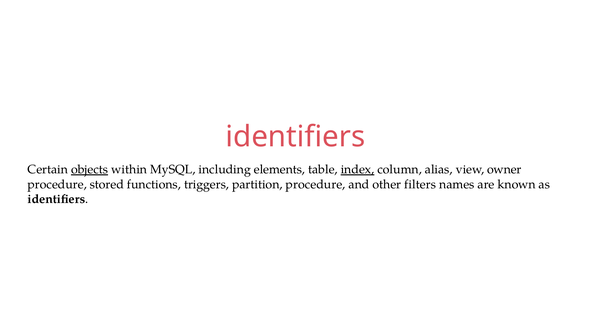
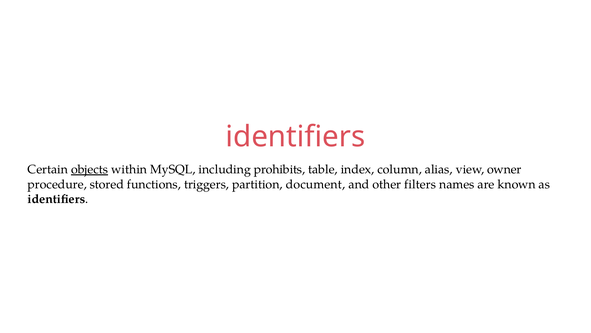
elements: elements -> prohibits
index underline: present -> none
partition procedure: procedure -> document
